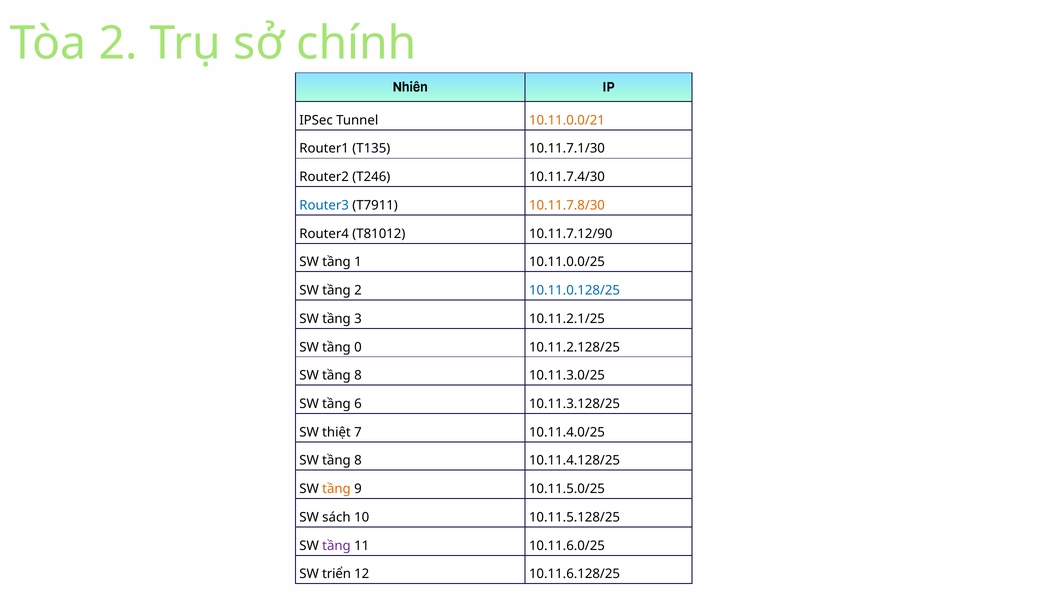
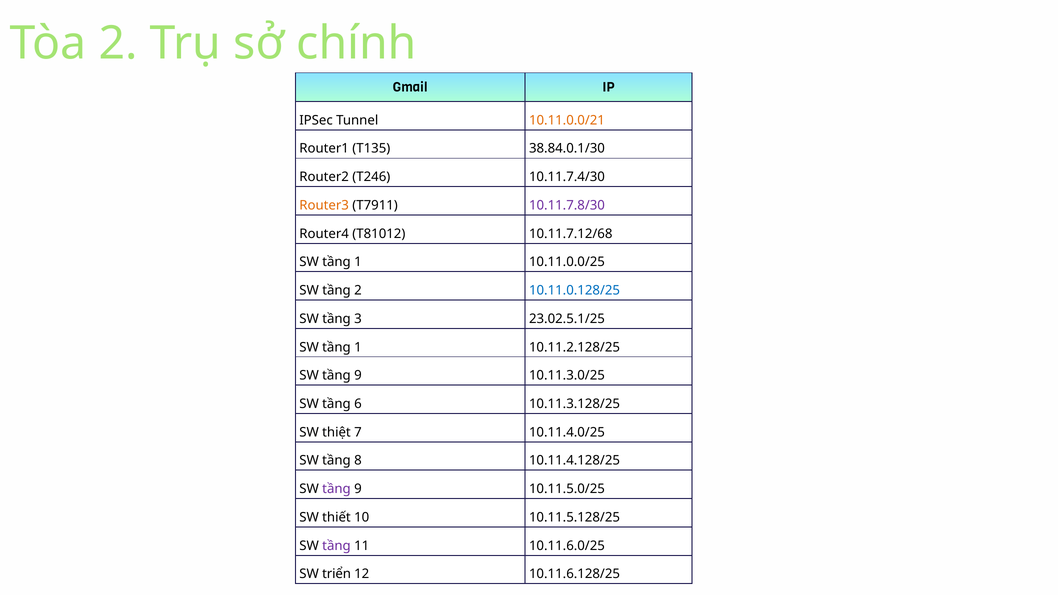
Nhiên: Nhiên -> Gmail
10.11.7.1/30: 10.11.7.1/30 -> 38.84.0.1/30
Router3 colour: blue -> orange
10.11.7.8/30 colour: orange -> purple
10.11.7.12/90: 10.11.7.12/90 -> 10.11.7.12/68
10.11.2.1/25: 10.11.2.1/25 -> 23.02.5.1/25
0 at (358, 347): 0 -> 1
8 at (358, 376): 8 -> 9
tầng at (336, 489) colour: orange -> purple
sách: sách -> thiết
